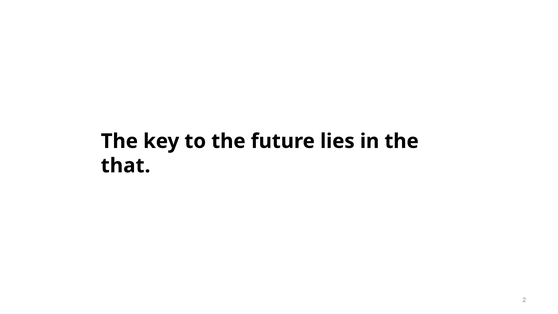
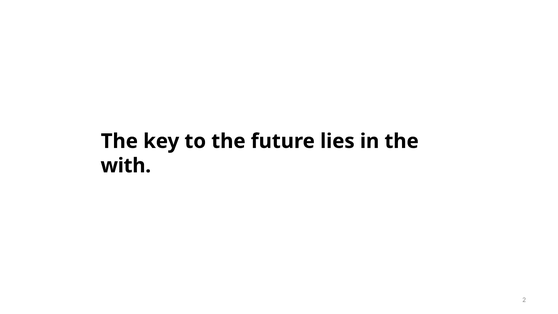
that: that -> with
